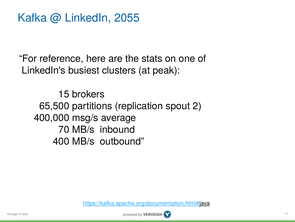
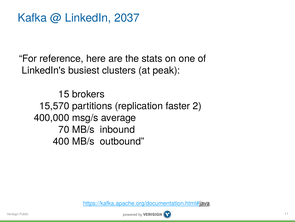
2055: 2055 -> 2037
65,500: 65,500 -> 15,570
spout: spout -> faster
